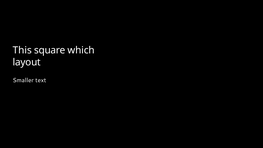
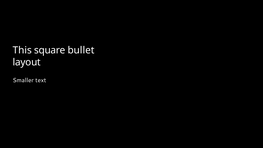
which: which -> bullet
